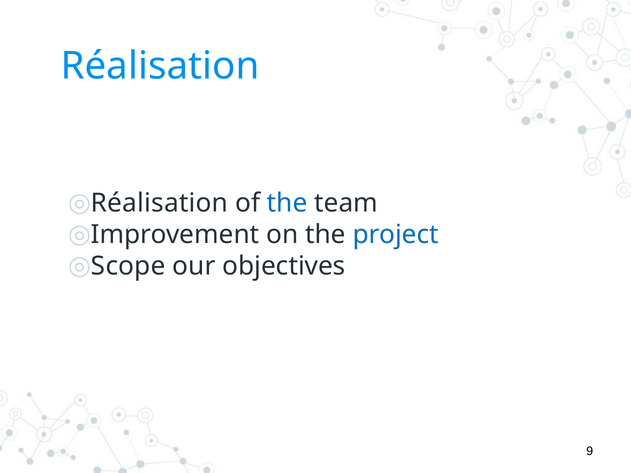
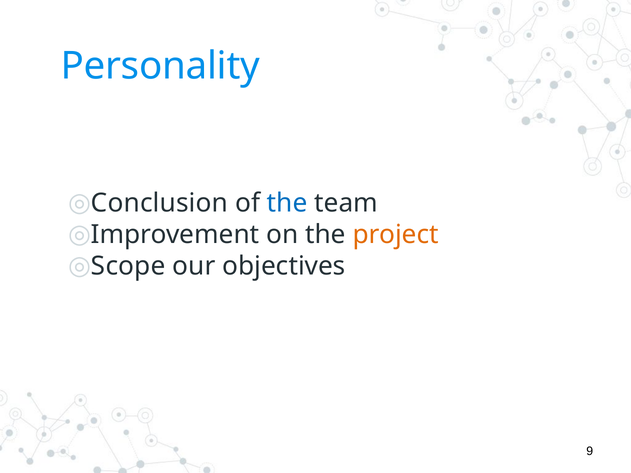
Réalisation at (160, 66): Réalisation -> Personality
Réalisation at (160, 203): Réalisation -> Conclusion
project colour: blue -> orange
